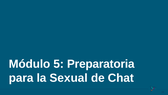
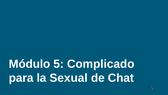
Preparatoria: Preparatoria -> Complicado
